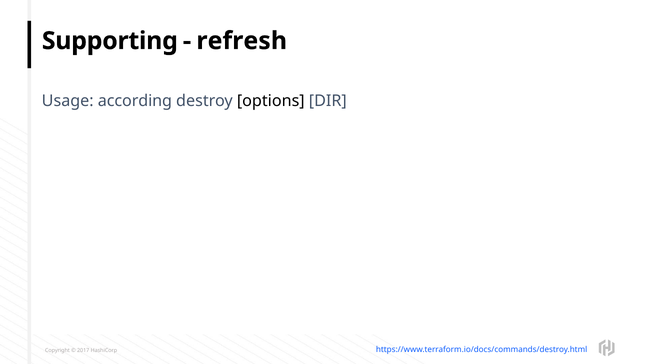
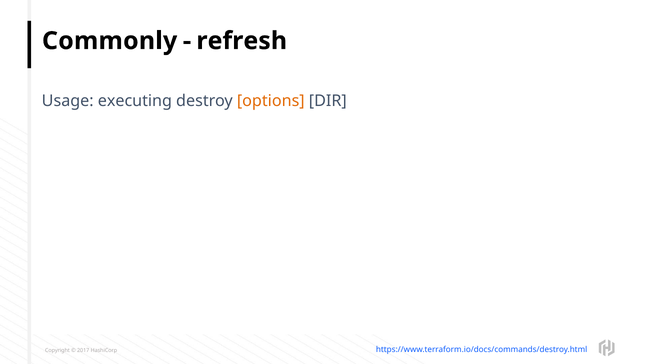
Supporting: Supporting -> Commonly
according: according -> executing
options colour: black -> orange
